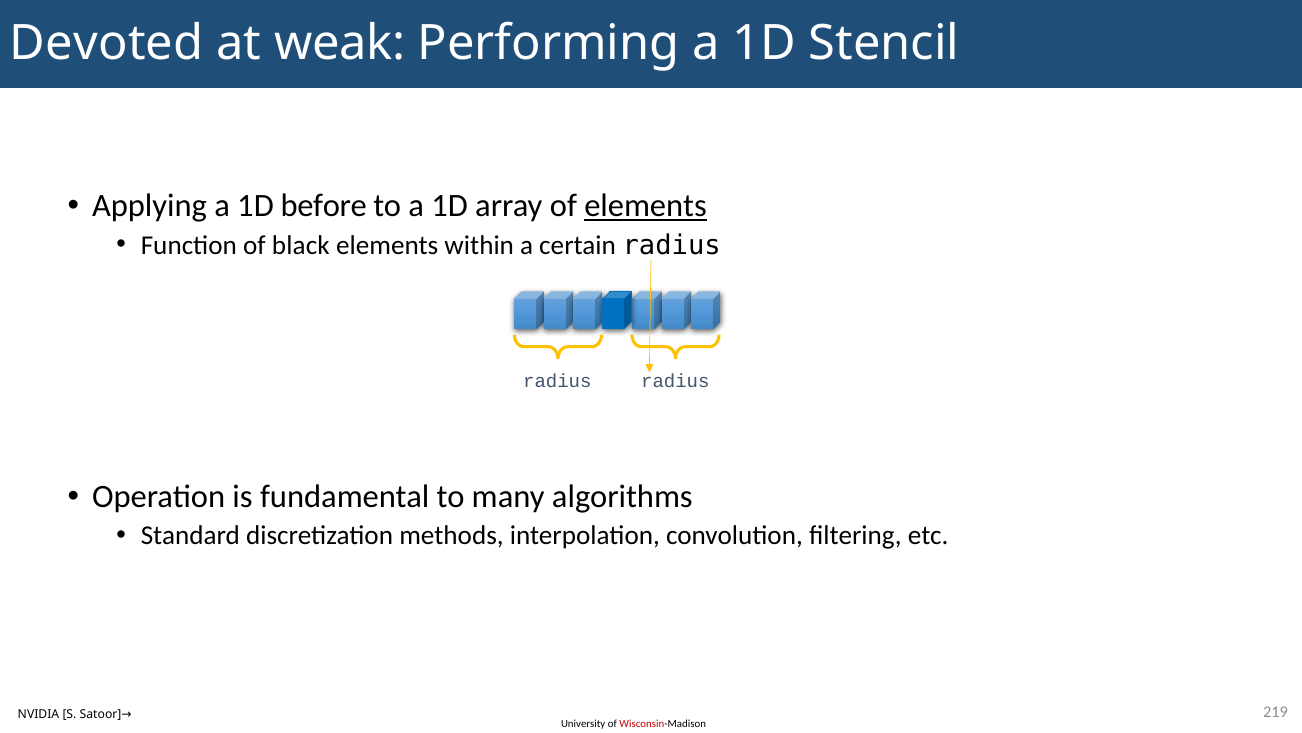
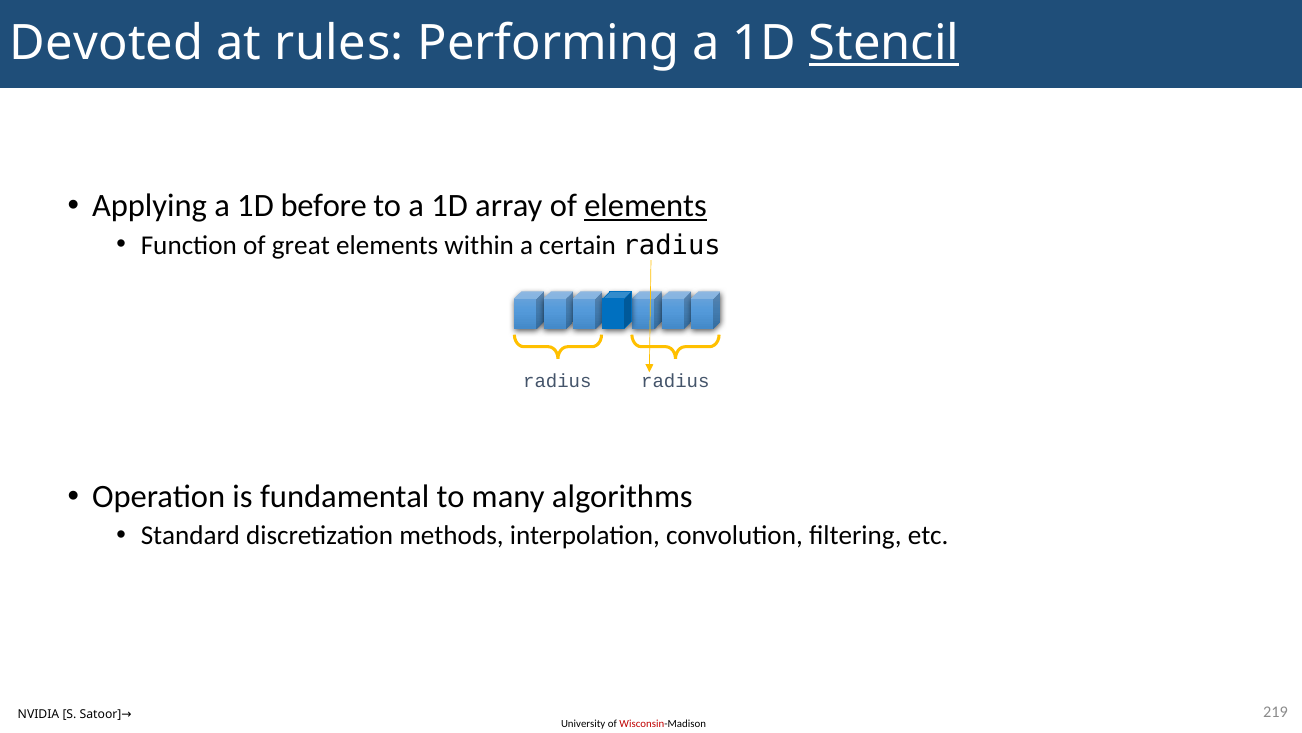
weak: weak -> rules
Stencil underline: none -> present
black: black -> great
